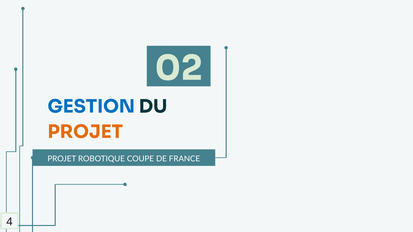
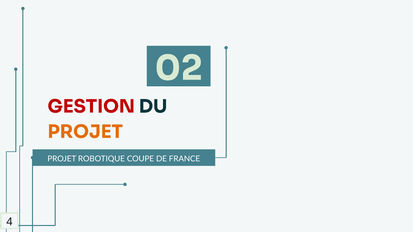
GESTION colour: blue -> red
